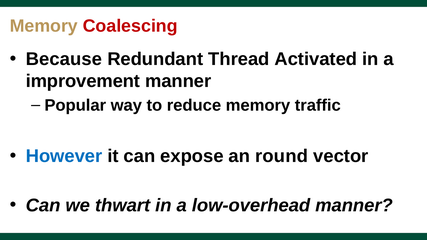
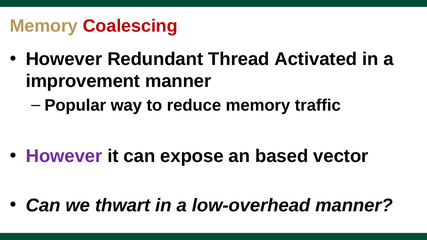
Because at (64, 59): Because -> However
However at (64, 156) colour: blue -> purple
round: round -> based
